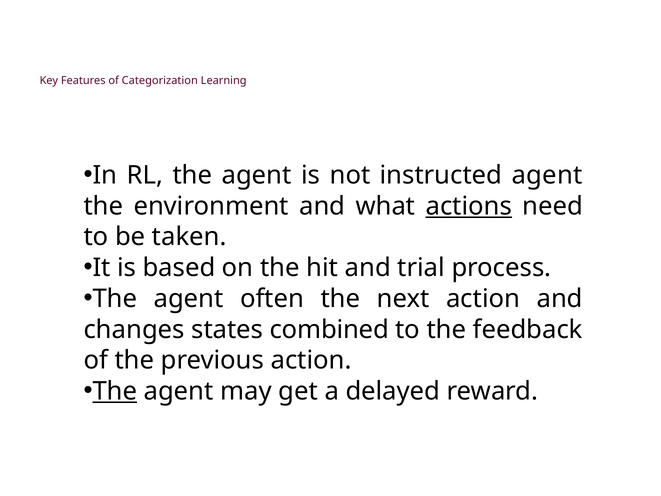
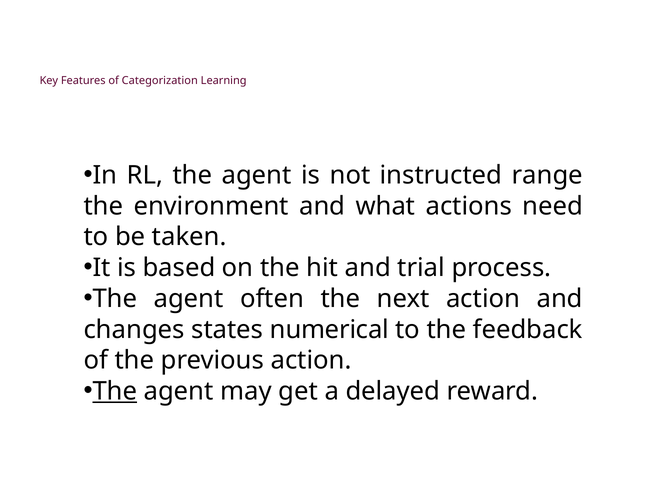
instructed agent: agent -> range
actions underline: present -> none
combined: combined -> numerical
